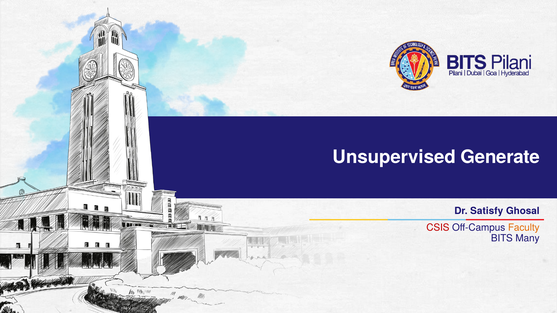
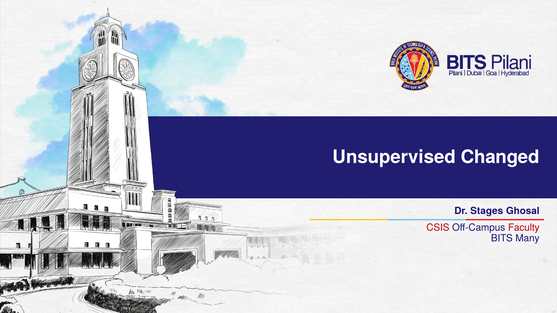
Generate: Generate -> Changed
Satisfy: Satisfy -> Stages
Faculty colour: orange -> red
